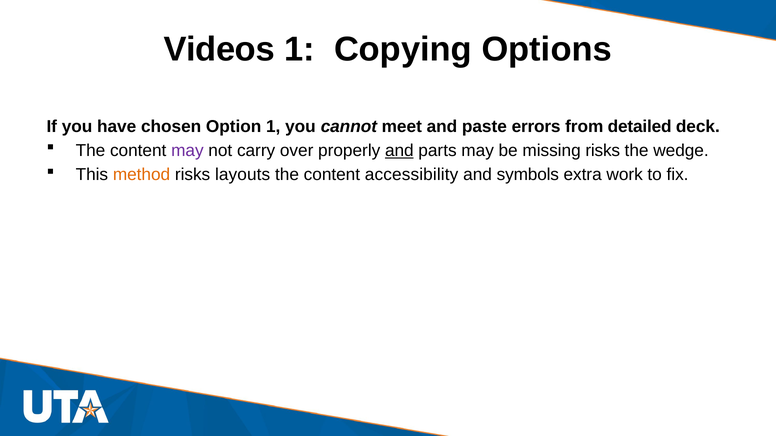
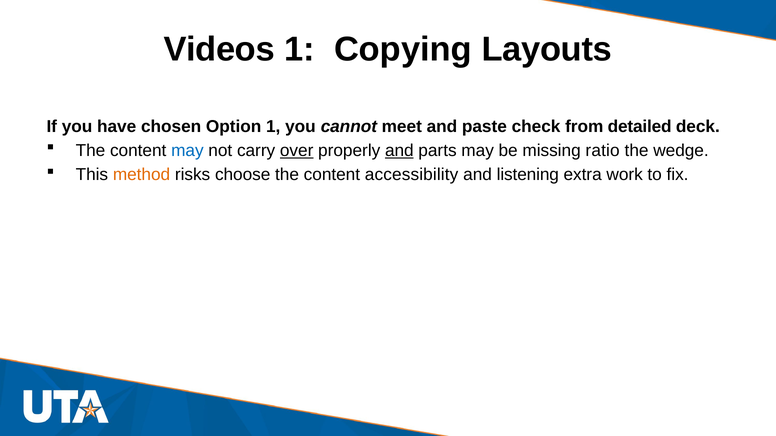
Options: Options -> Layouts
errors: errors -> check
may at (187, 151) colour: purple -> blue
over underline: none -> present
missing risks: risks -> ratio
layouts: layouts -> choose
symbols: symbols -> listening
